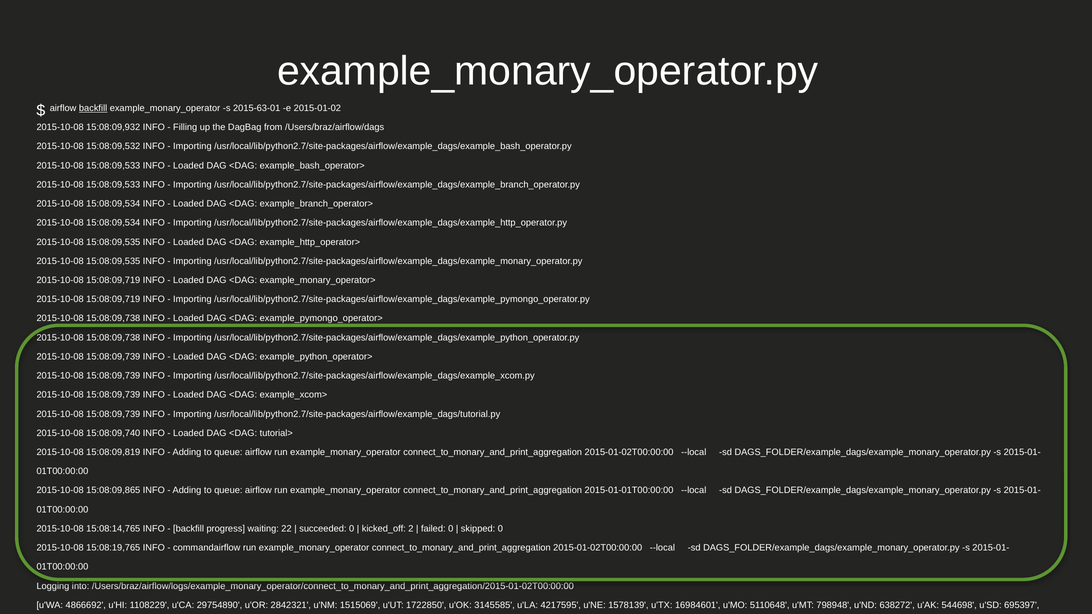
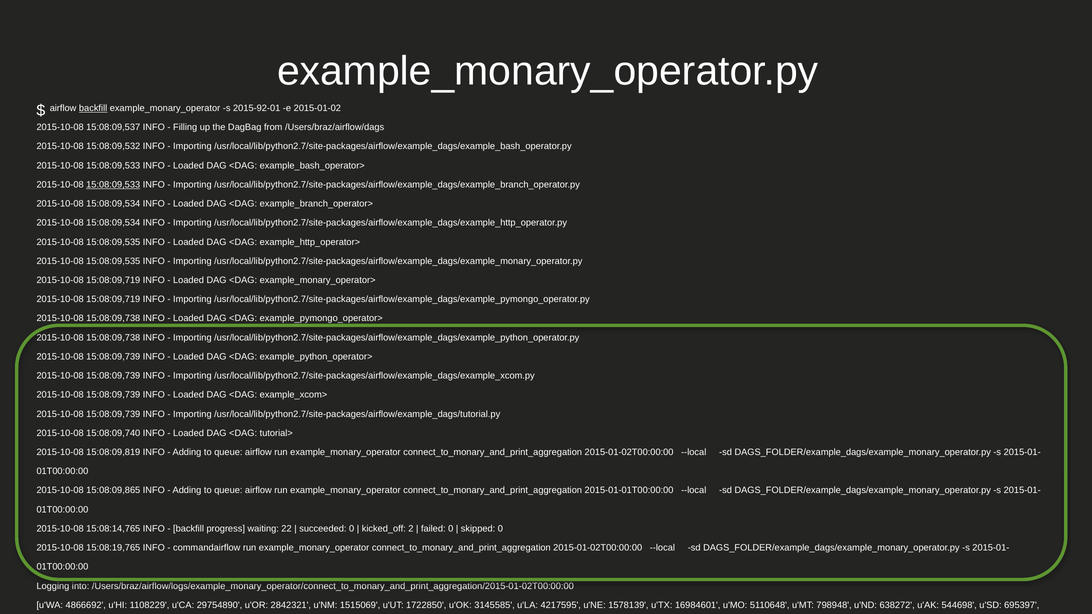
2015-63-01: 2015-63-01 -> 2015-92-01
15:08:09,932: 15:08:09,932 -> 15:08:09,537
15:08:09,533 at (113, 185) underline: none -> present
